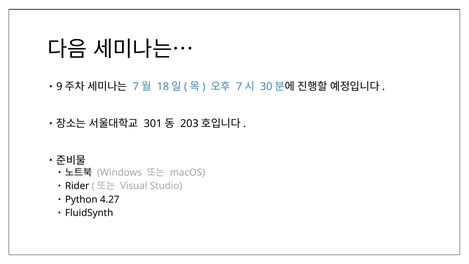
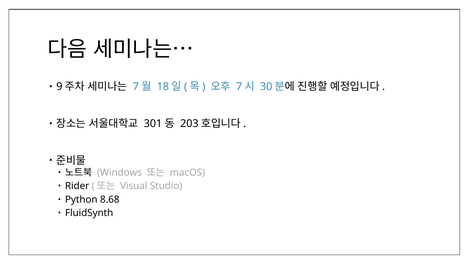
4.27: 4.27 -> 8.68
